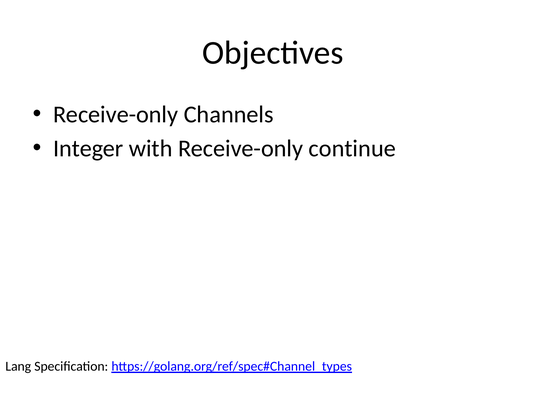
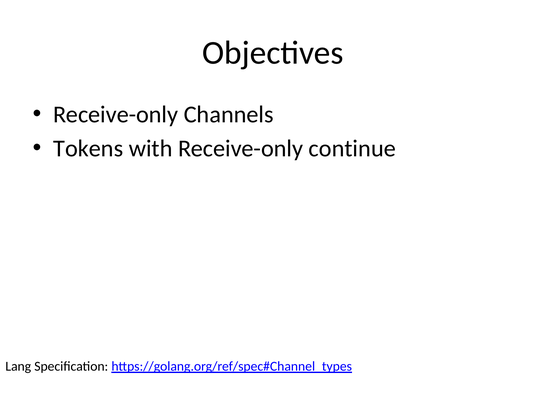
Integer: Integer -> Tokens
